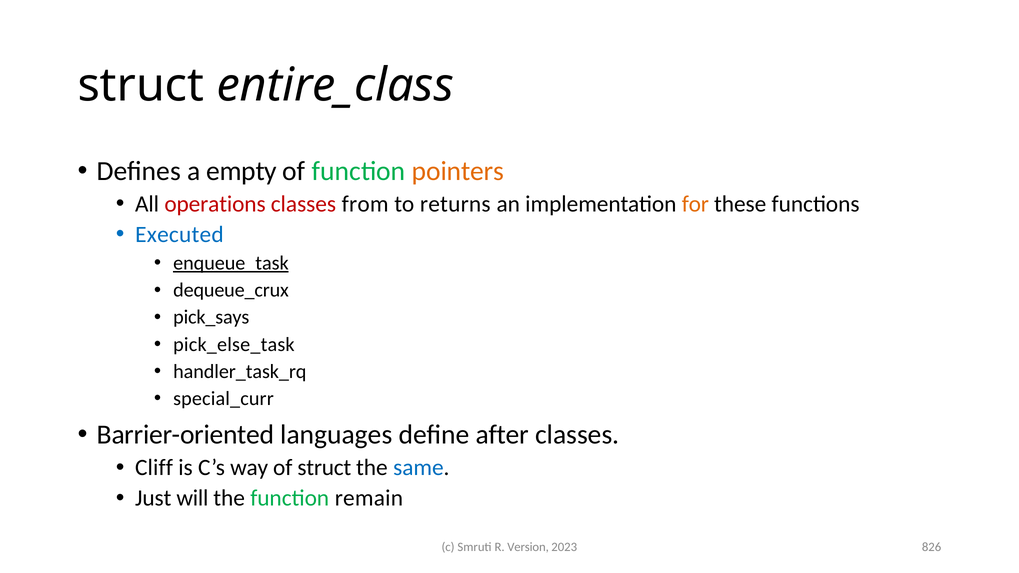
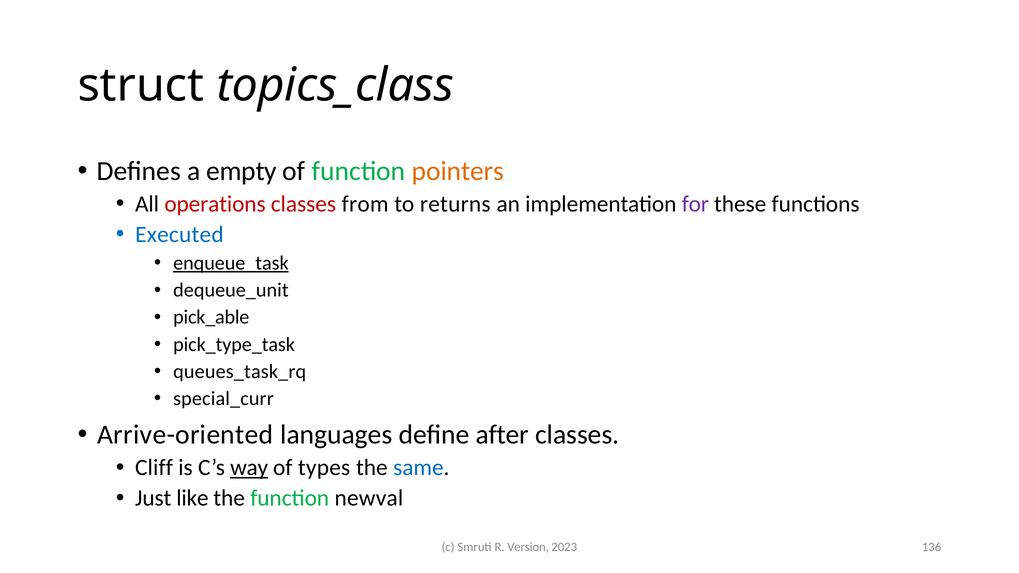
entire_class: entire_class -> topics_class
for colour: orange -> purple
dequeue_crux: dequeue_crux -> dequeue_unit
pick_says: pick_says -> pick_able
pick_else_task: pick_else_task -> pick_type_task
handler_task_rq: handler_task_rq -> queues_task_rq
Barrier-oriented: Barrier-oriented -> Arrive-oriented
way underline: none -> present
of struct: struct -> types
will: will -> like
remain: remain -> newval
826: 826 -> 136
